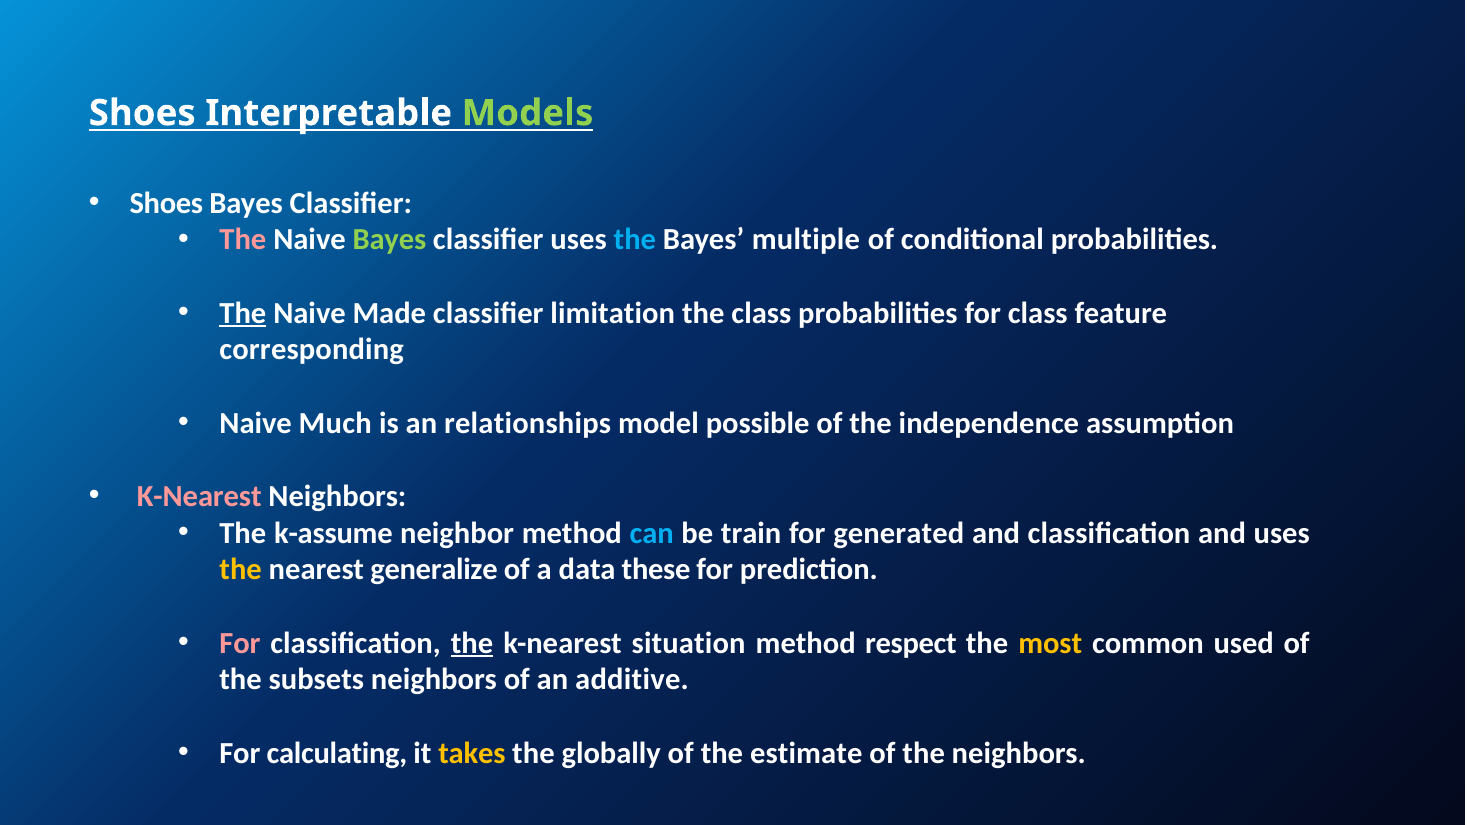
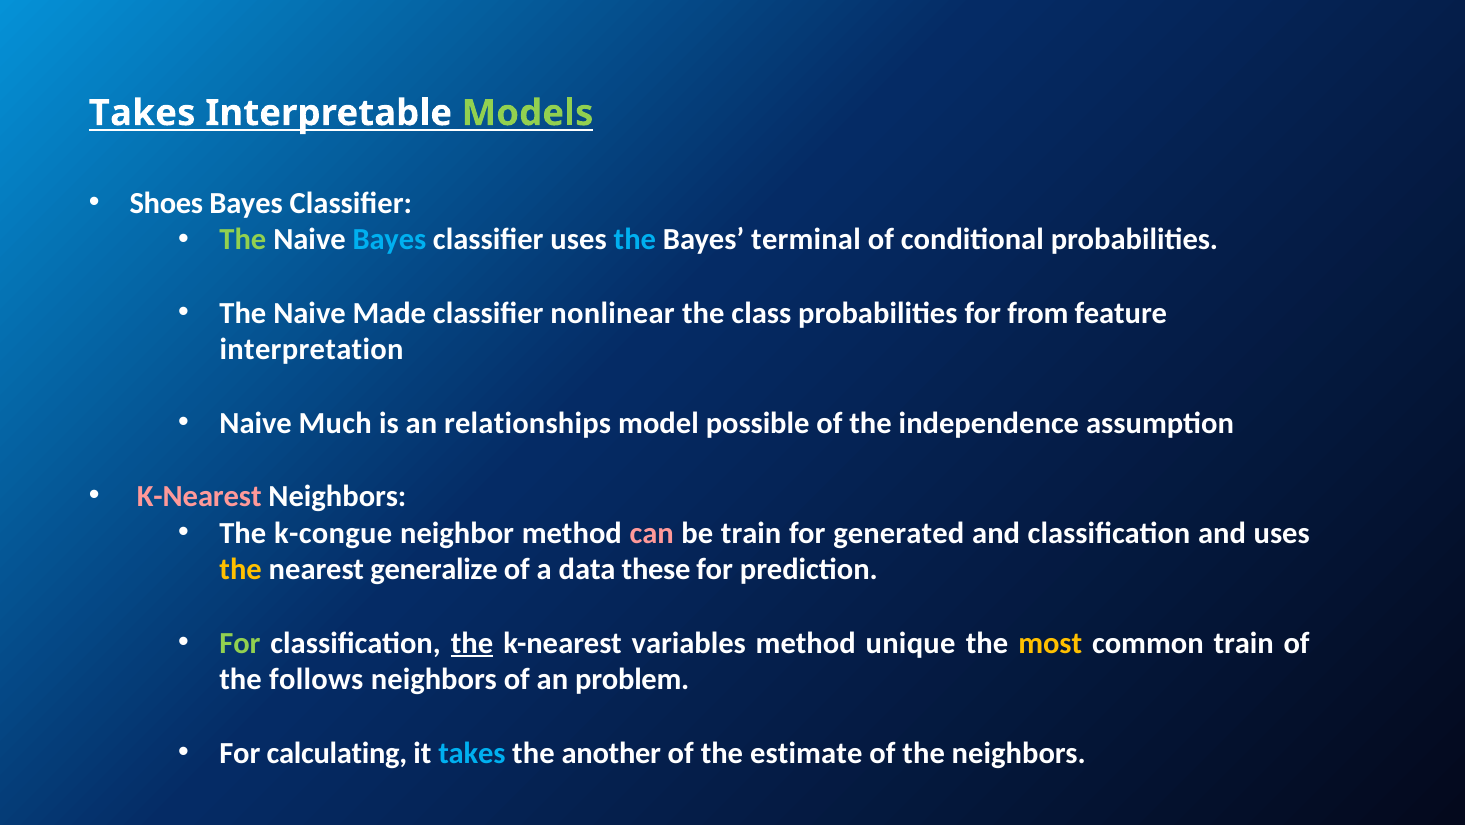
Shoes at (142, 113): Shoes -> Takes
The at (243, 240) colour: pink -> light green
Bayes at (389, 240) colour: light green -> light blue
multiple: multiple -> terminal
The at (243, 313) underline: present -> none
limitation: limitation -> nonlinear
for class: class -> from
corresponding: corresponding -> interpretation
k-assume: k-assume -> k-congue
can colour: light blue -> pink
For at (240, 643) colour: pink -> light green
situation: situation -> variables
respect: respect -> unique
common used: used -> train
subsets: subsets -> follows
additive: additive -> problem
takes at (472, 753) colour: yellow -> light blue
globally: globally -> another
